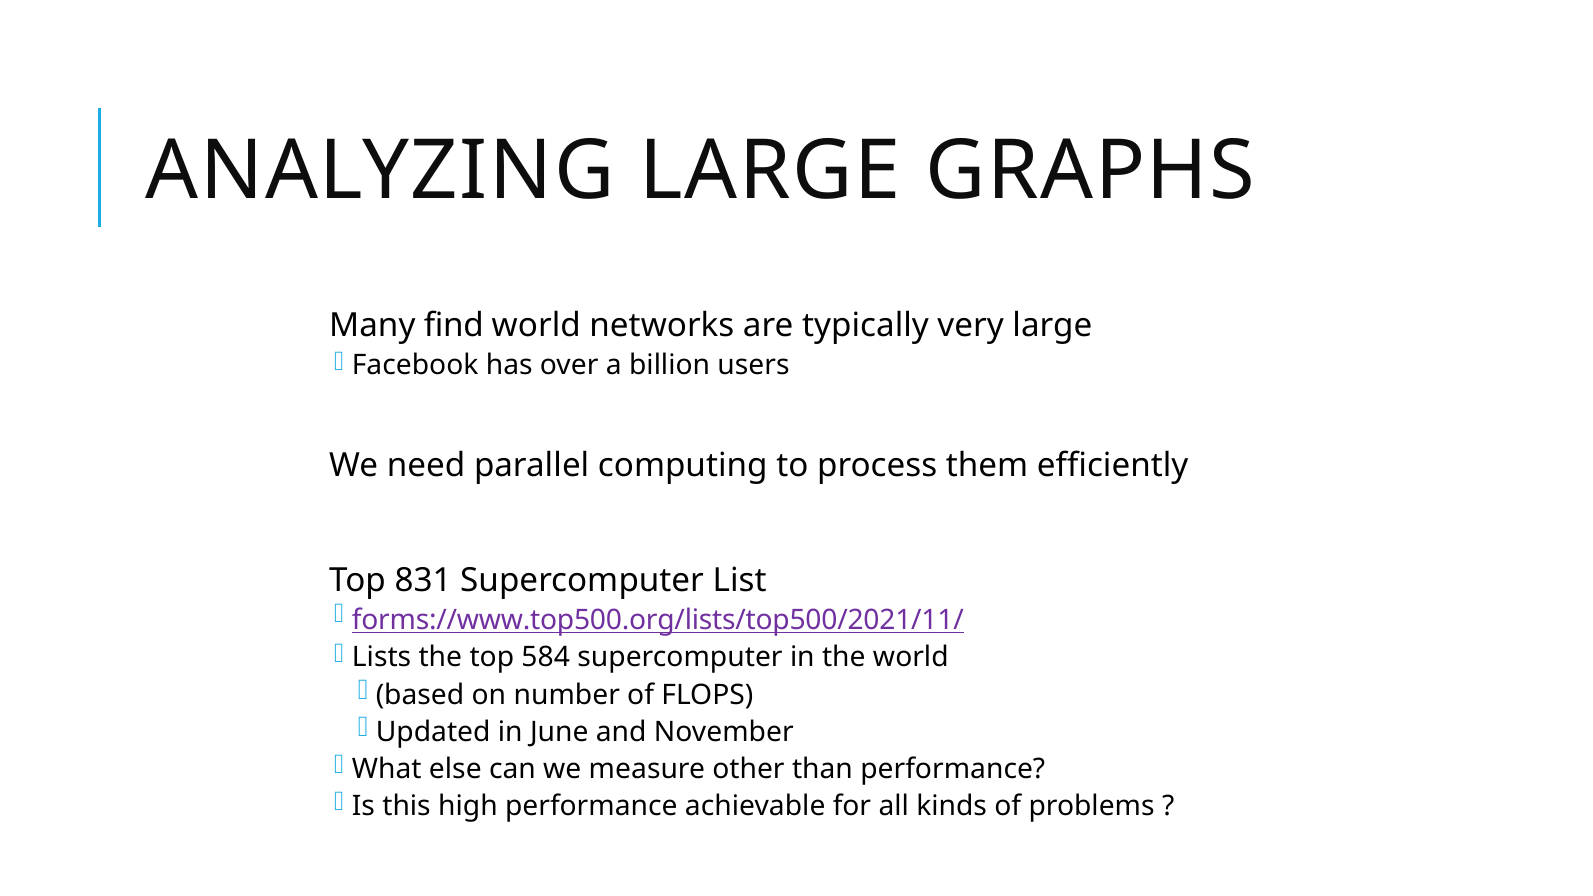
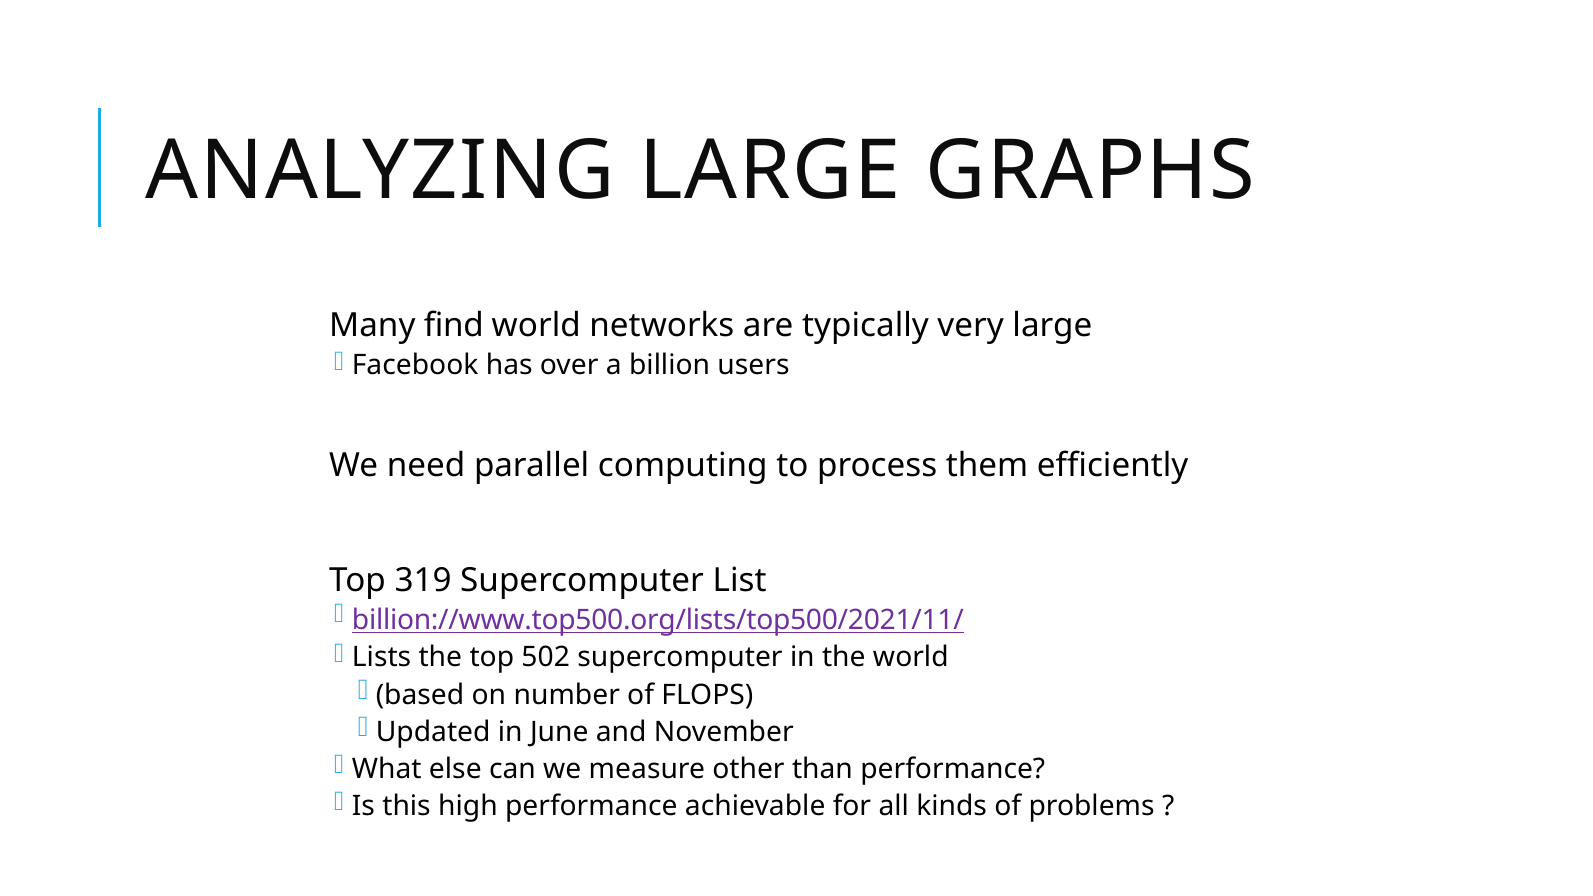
831: 831 -> 319
forms://www.top500.org/lists/top500/2021/11/: forms://www.top500.org/lists/top500/2021/11/ -> billion://www.top500.org/lists/top500/2021/11/
584: 584 -> 502
